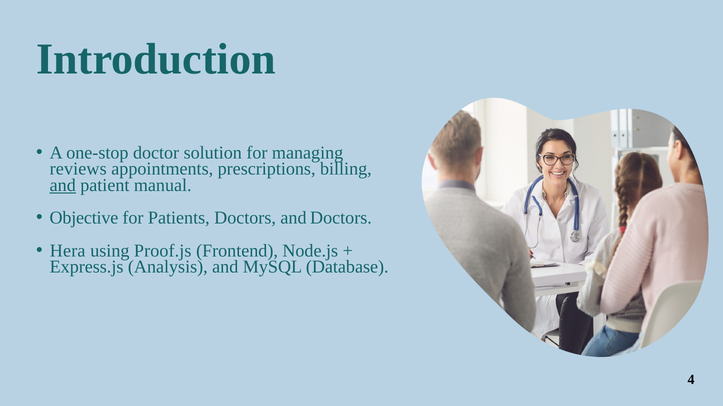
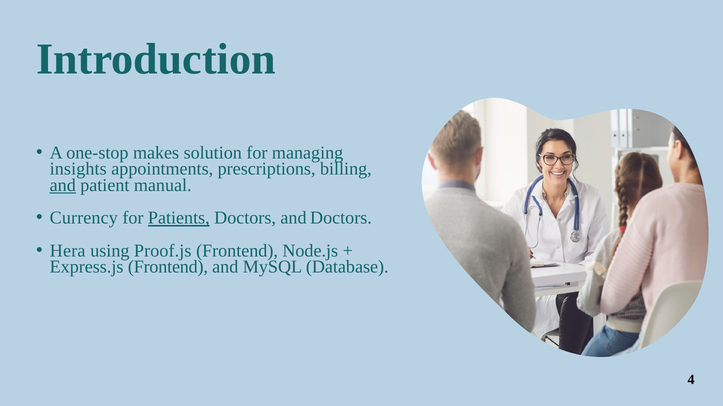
doctor: doctor -> makes
reviews: reviews -> insights
Objective: Objective -> Currency
Patients underline: none -> present
Express.js Analysis: Analysis -> Frontend
